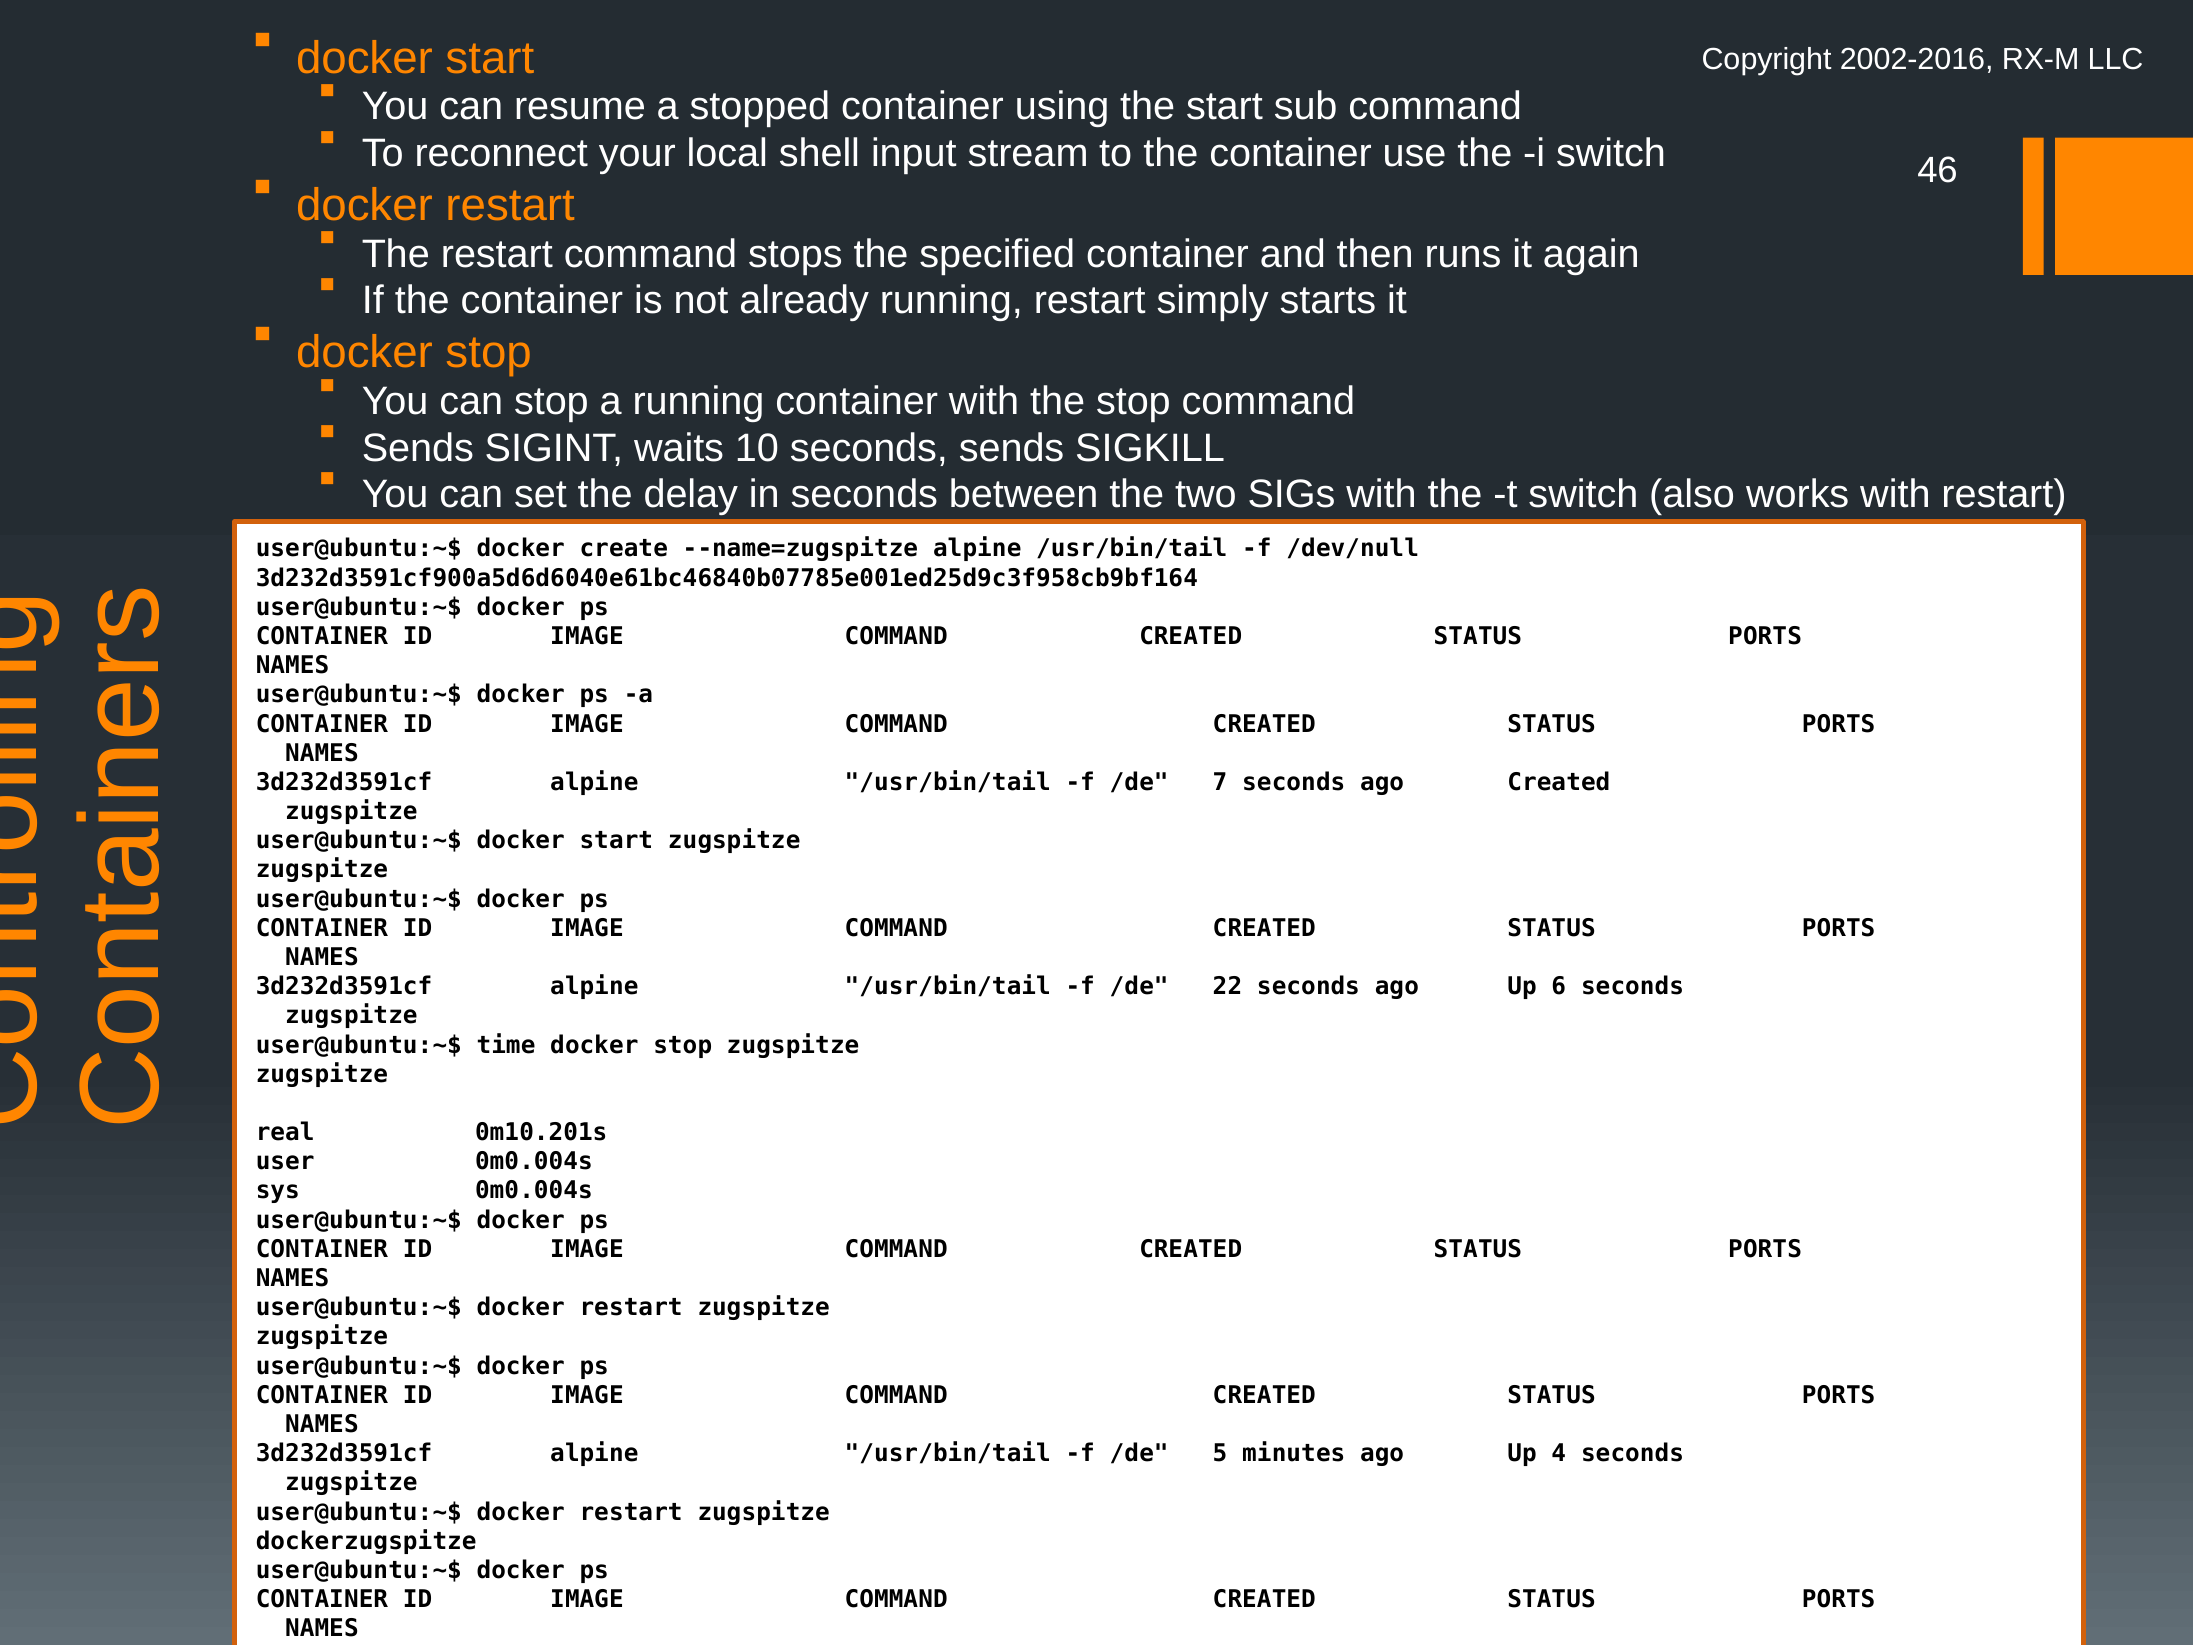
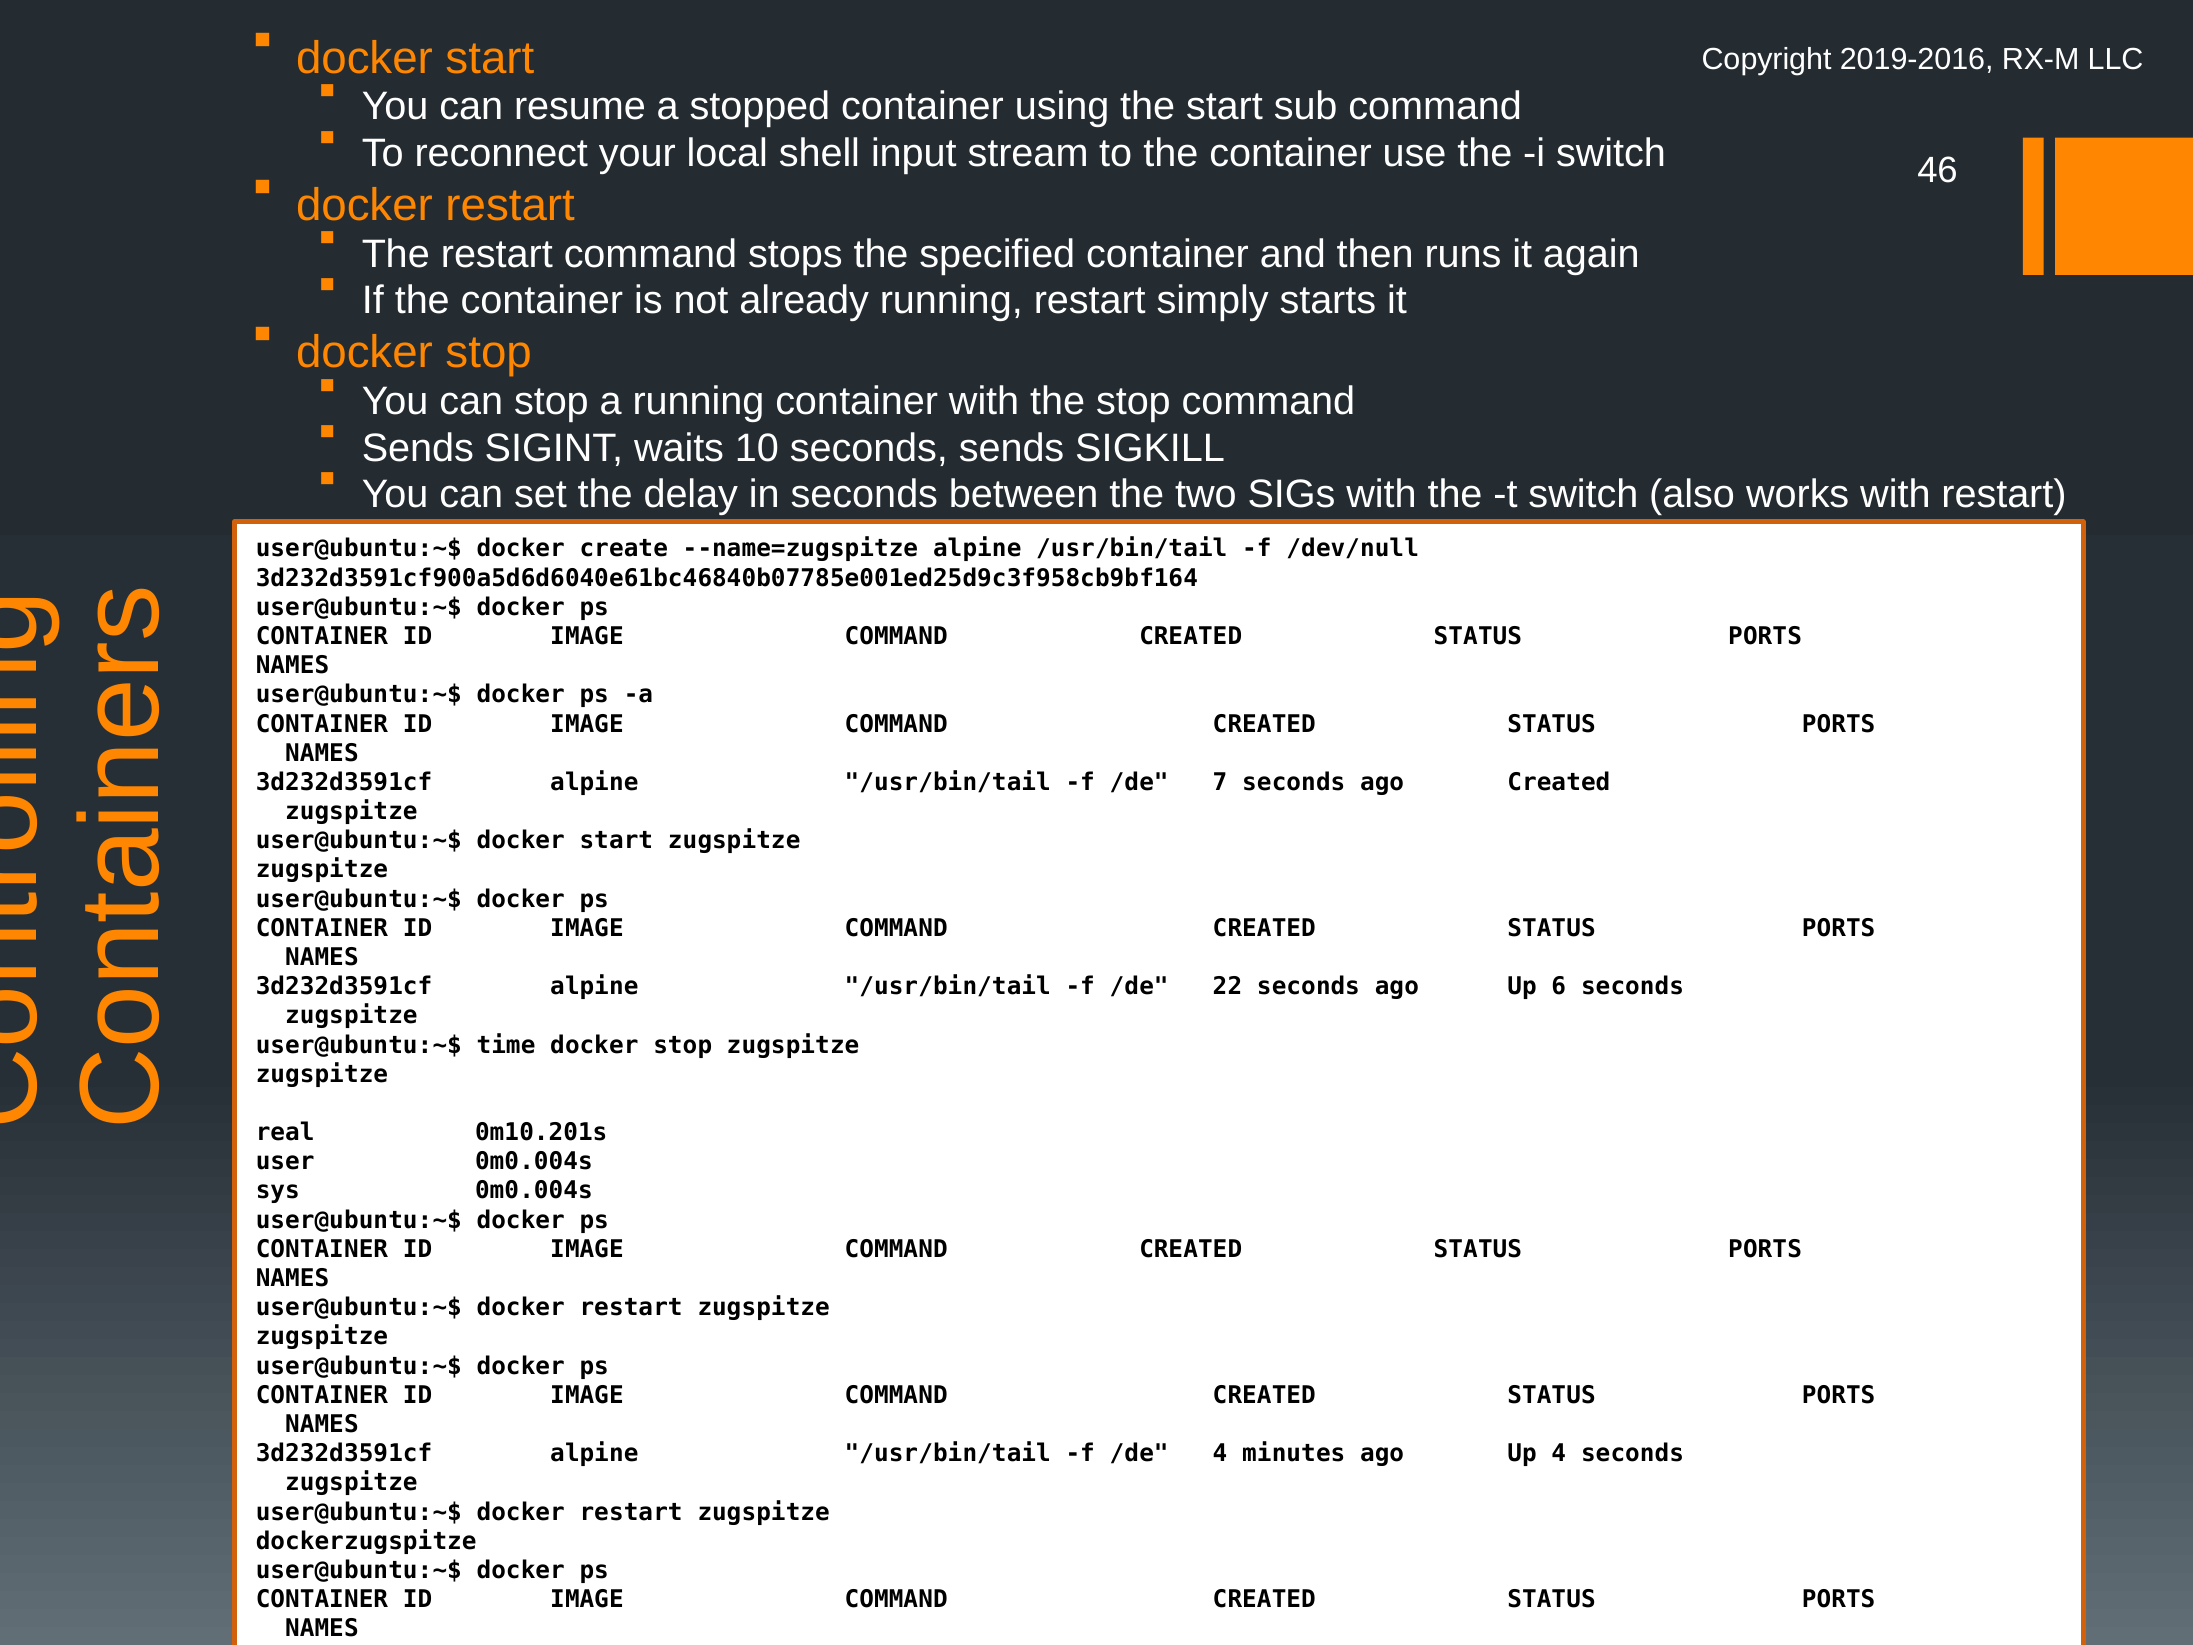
2002-2016: 2002-2016 -> 2019-2016
/de 5: 5 -> 4
